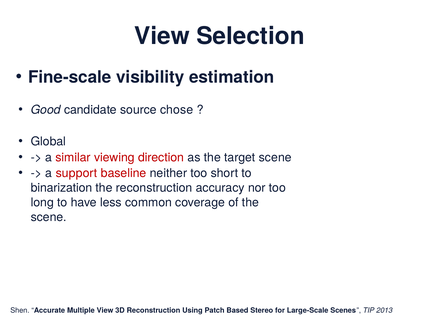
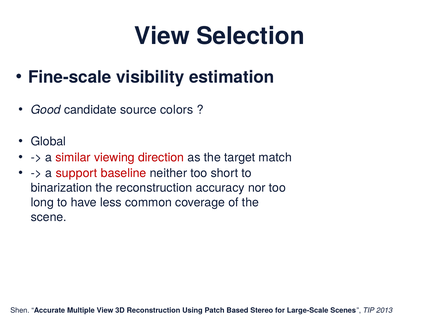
chose: chose -> colors
target scene: scene -> match
